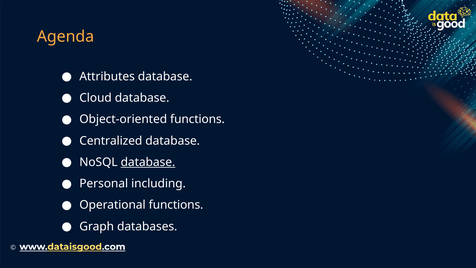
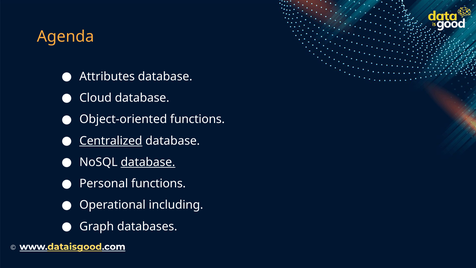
Centralized underline: none -> present
Personal including: including -> functions
Operational functions: functions -> including
